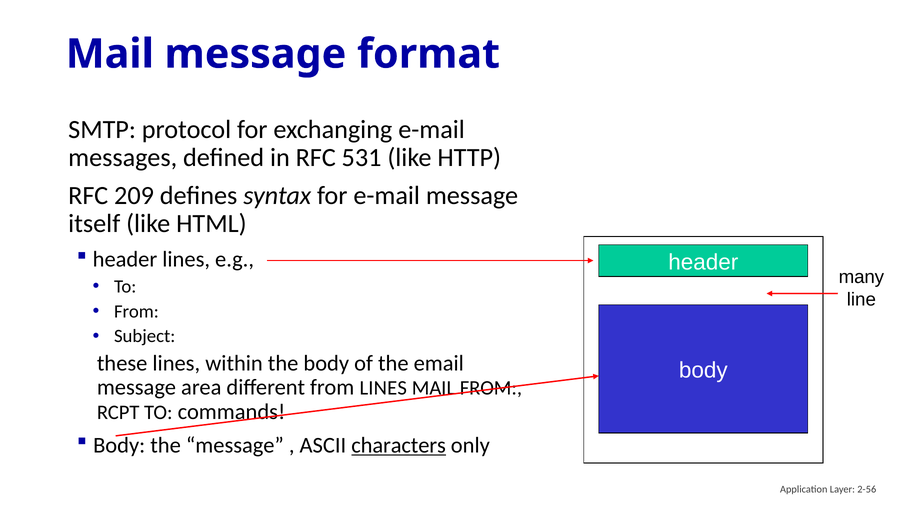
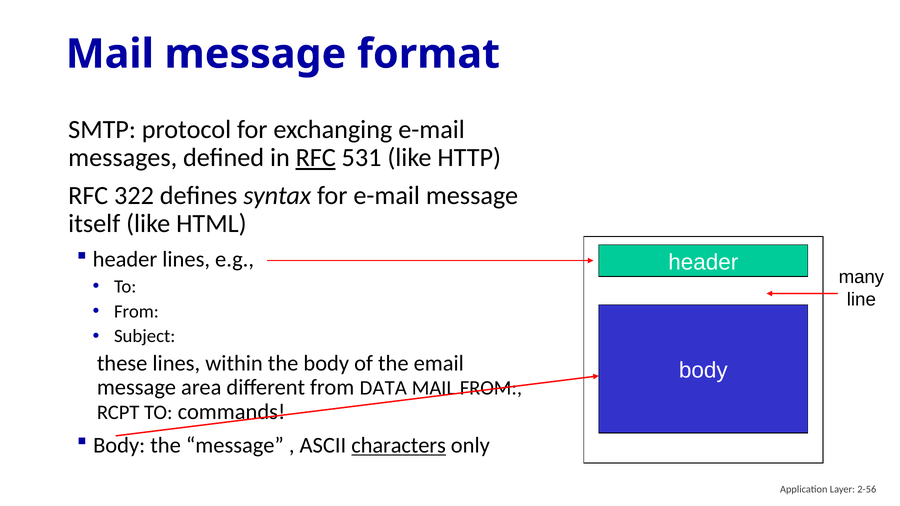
RFC at (316, 158) underline: none -> present
209: 209 -> 322
from LINES: LINES -> DATA
